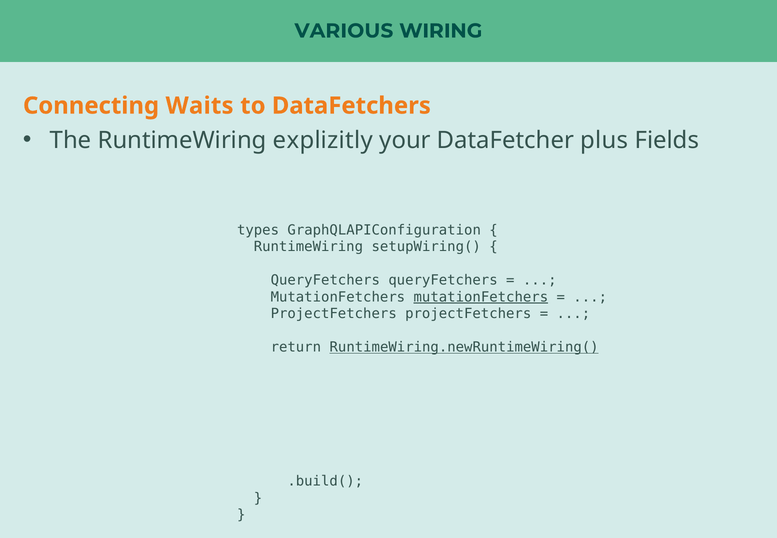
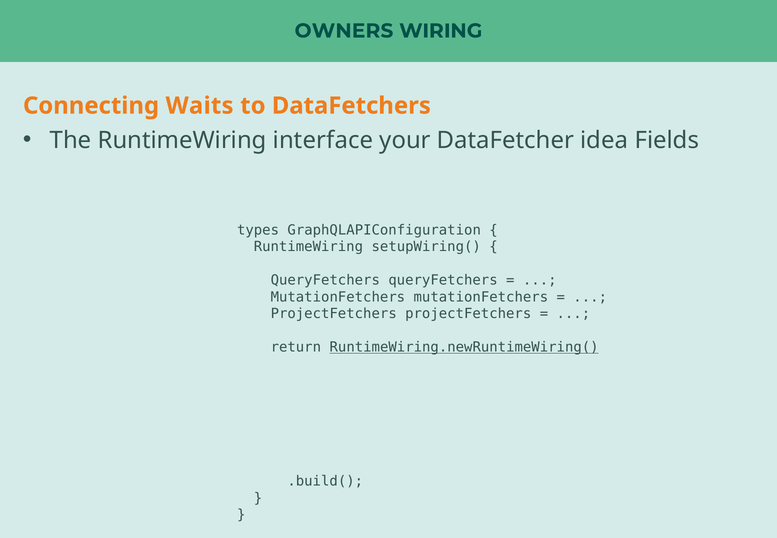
VARIOUS: VARIOUS -> OWNERS
explizitly: explizitly -> interface
plus: plus -> idea
mutationFetchers at (481, 297) underline: present -> none
